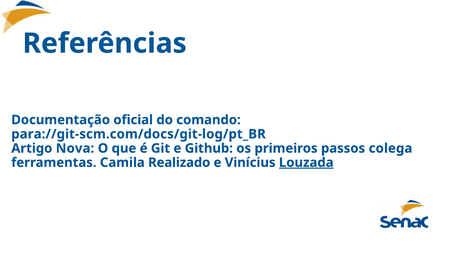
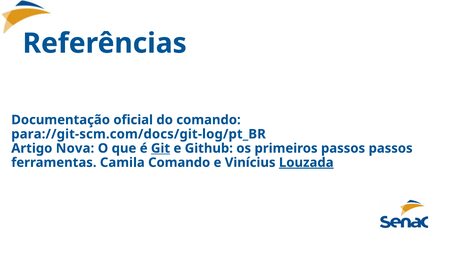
Git underline: none -> present
passos colega: colega -> passos
Camila Realizado: Realizado -> Comando
